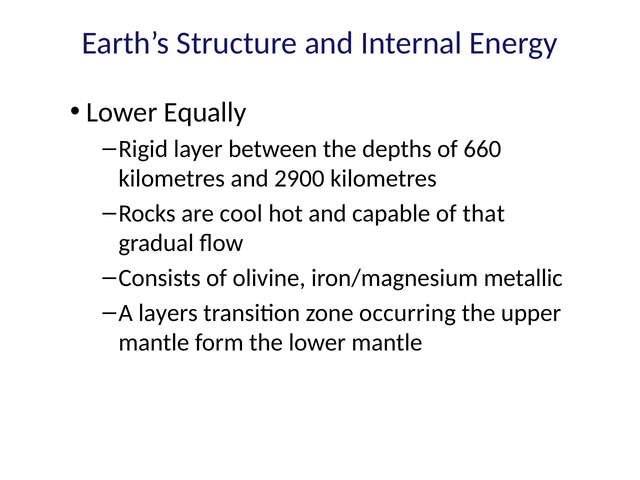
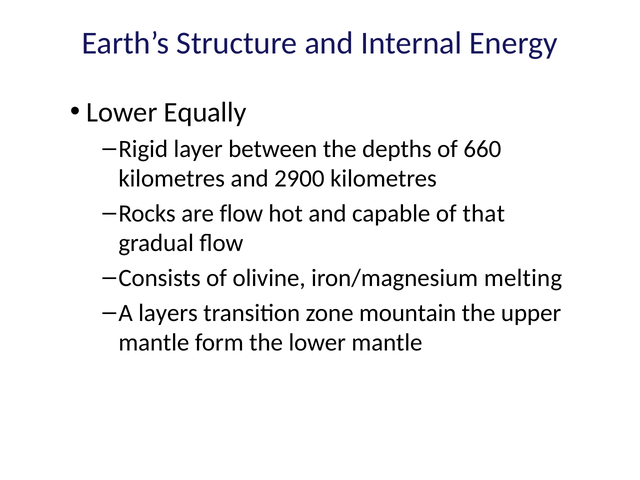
are cool: cool -> flow
metallic: metallic -> melting
occurring: occurring -> mountain
